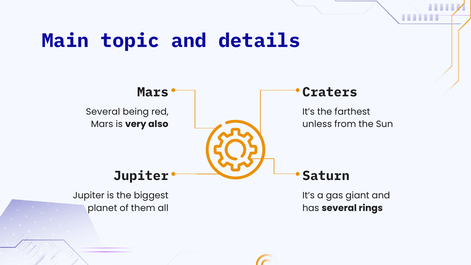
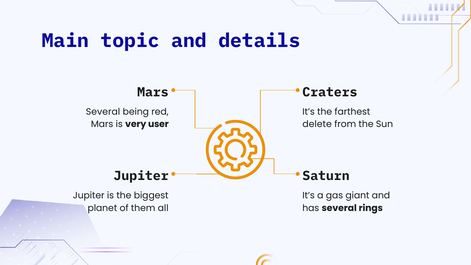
also: also -> user
unless: unless -> delete
